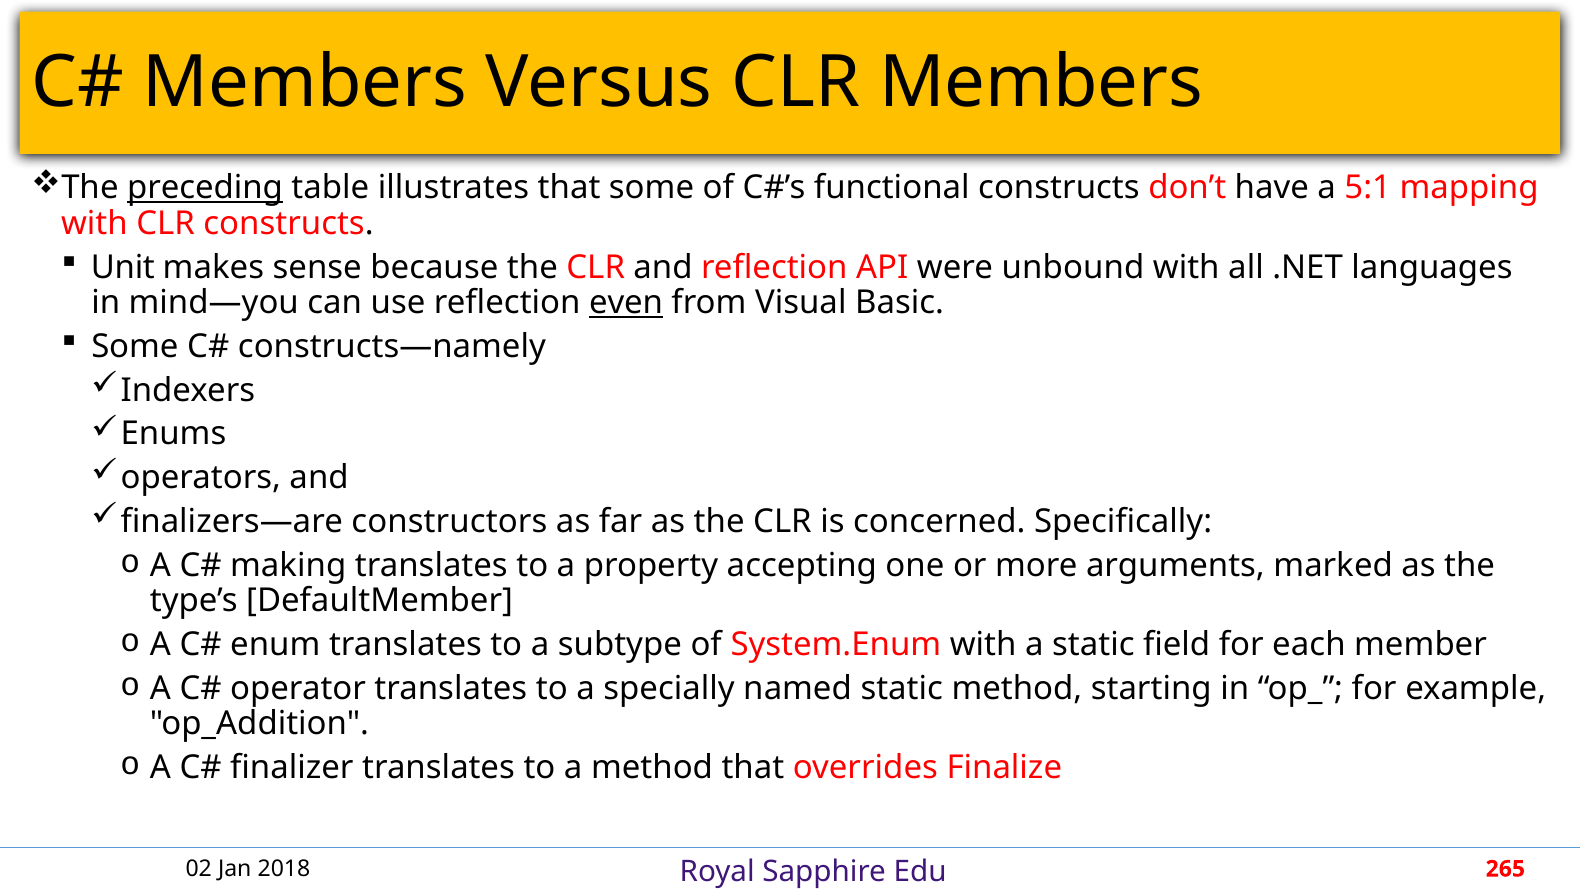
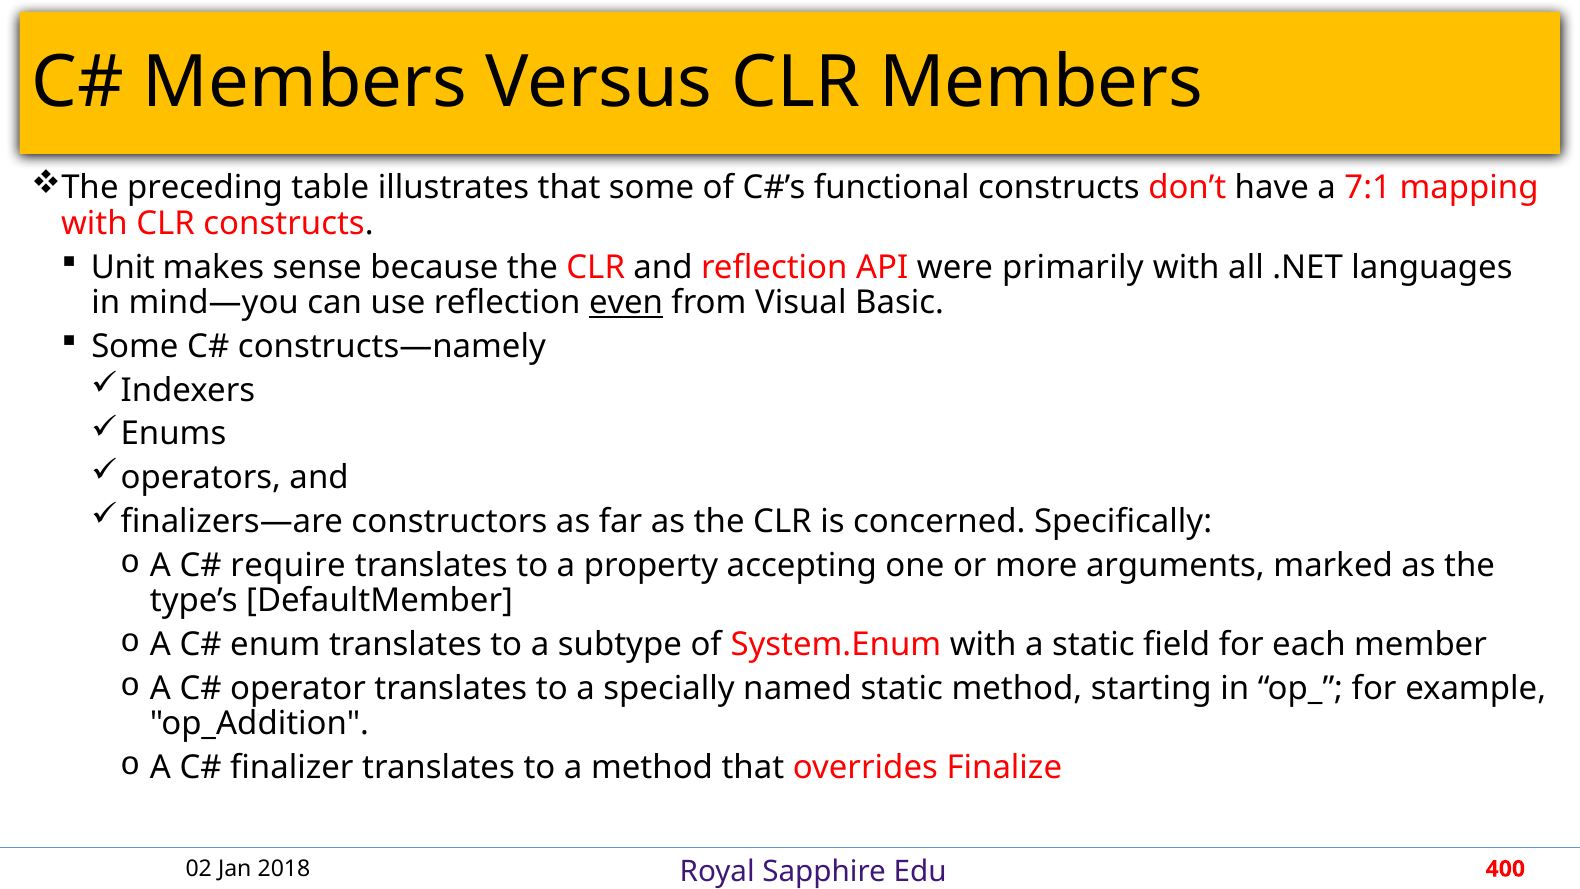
preceding underline: present -> none
5:1: 5:1 -> 7:1
unbound: unbound -> primarily
making: making -> require
265: 265 -> 400
